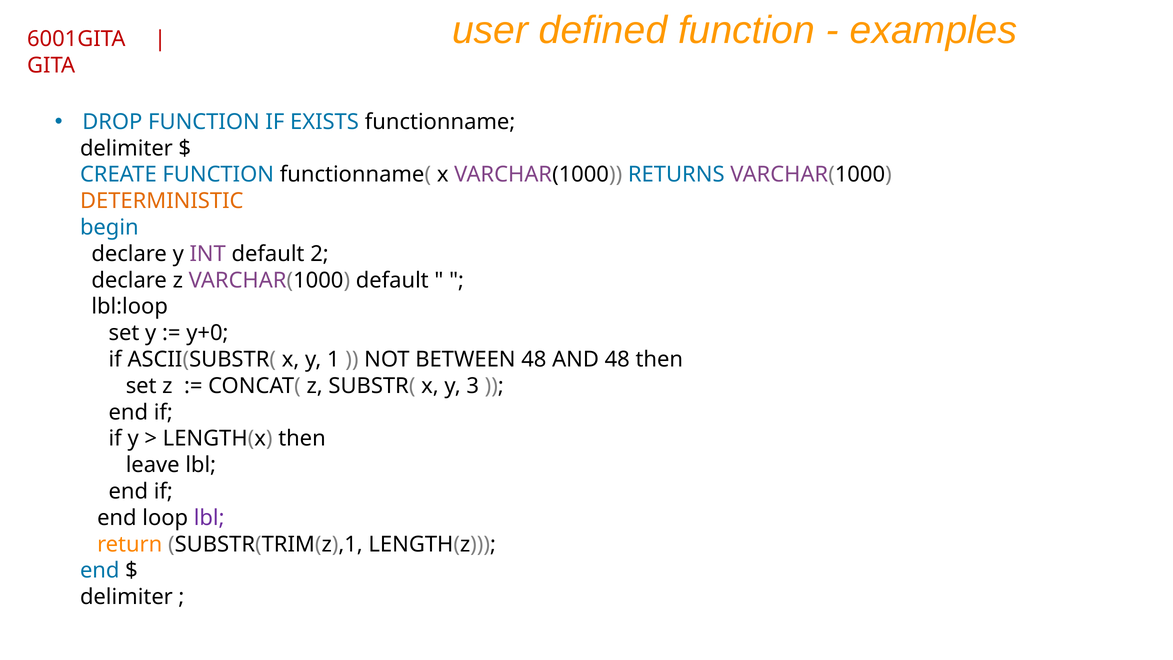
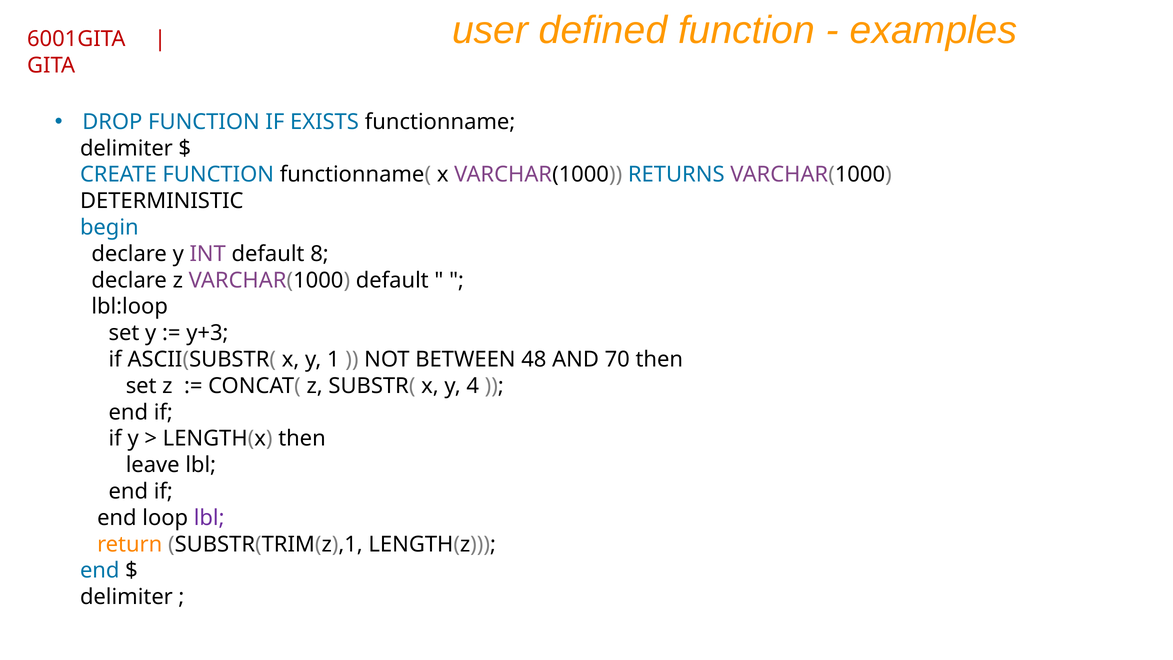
DETERMINISTIC colour: orange -> black
2: 2 -> 8
y+0: y+0 -> y+3
AND 48: 48 -> 70
3: 3 -> 4
